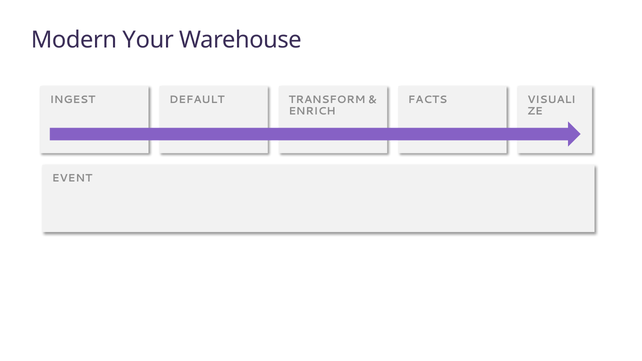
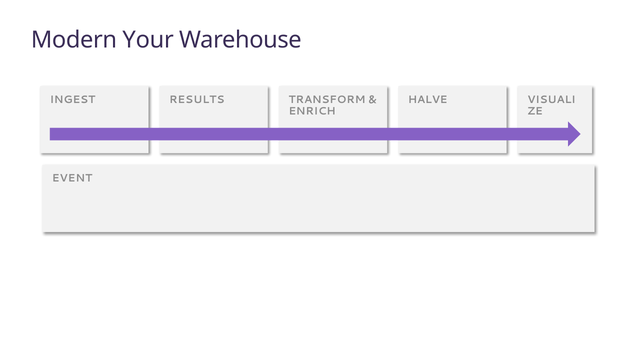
DEFAULT: DEFAULT -> RESULTS
FACTS: FACTS -> HALVE
